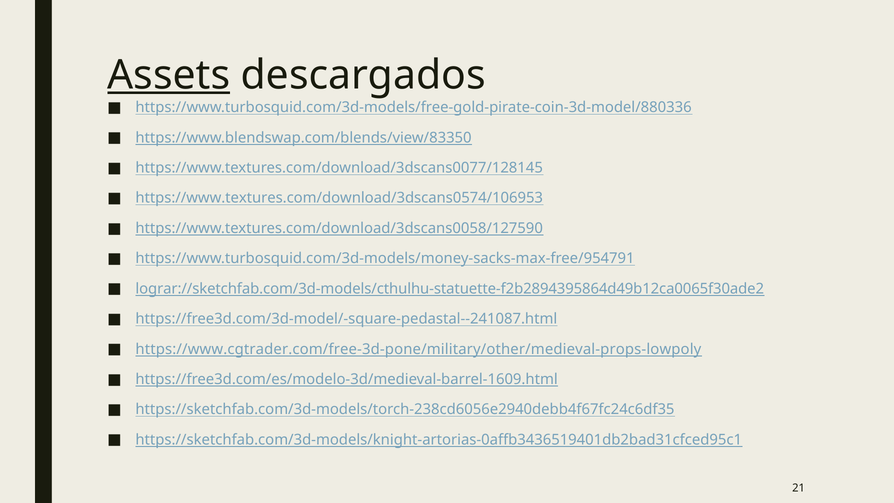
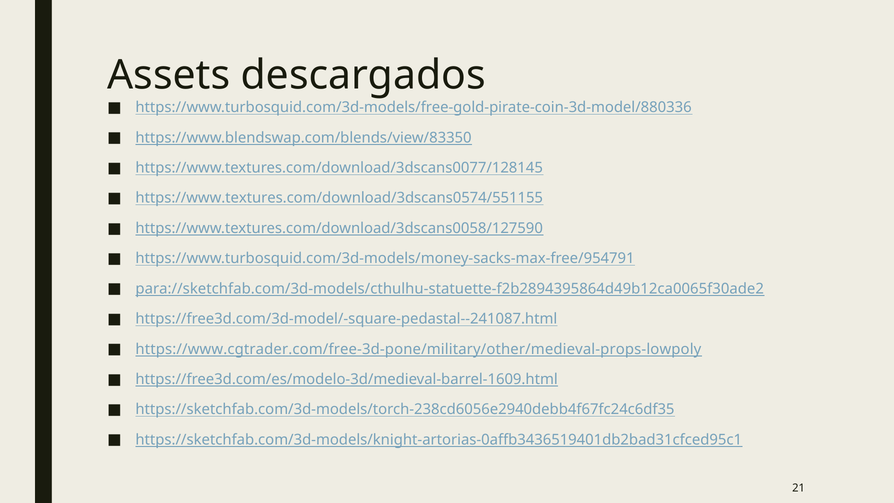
Assets underline: present -> none
https://www.textures.com/download/3dscans0574/106953: https://www.textures.com/download/3dscans0574/106953 -> https://www.textures.com/download/3dscans0574/551155
lograr://sketchfab.com/3d-models/cthulhu-statuette-f2b2894395864d49b12ca0065f30ade2: lograr://sketchfab.com/3d-models/cthulhu-statuette-f2b2894395864d49b12ca0065f30ade2 -> para://sketchfab.com/3d-models/cthulhu-statuette-f2b2894395864d49b12ca0065f30ade2
